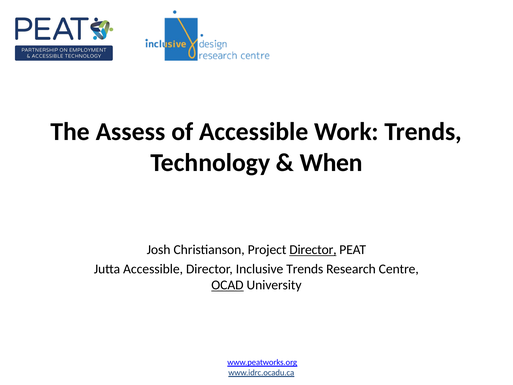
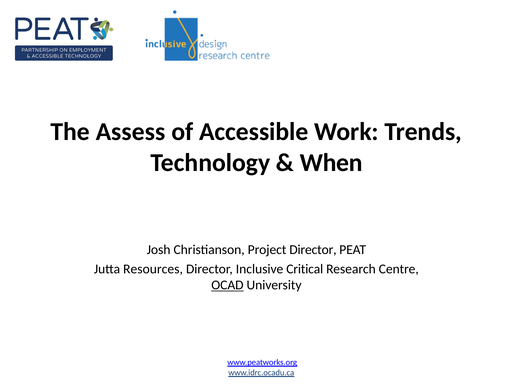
Director at (313, 250) underline: present -> none
Jutta Accessible: Accessible -> Resources
Inclusive Trends: Trends -> Critical
